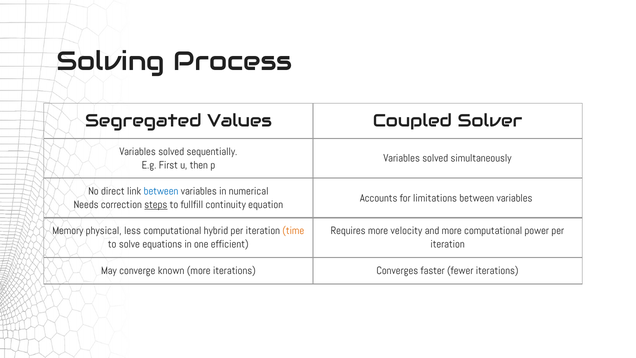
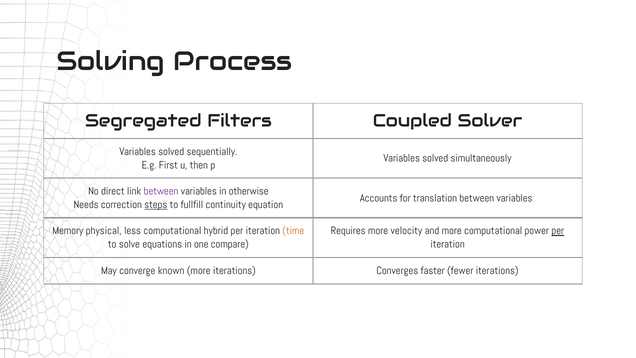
Values: Values -> Filters
between at (161, 191) colour: blue -> purple
numerical: numerical -> otherwise
limitations: limitations -> translation
per at (558, 231) underline: none -> present
efficient: efficient -> compare
